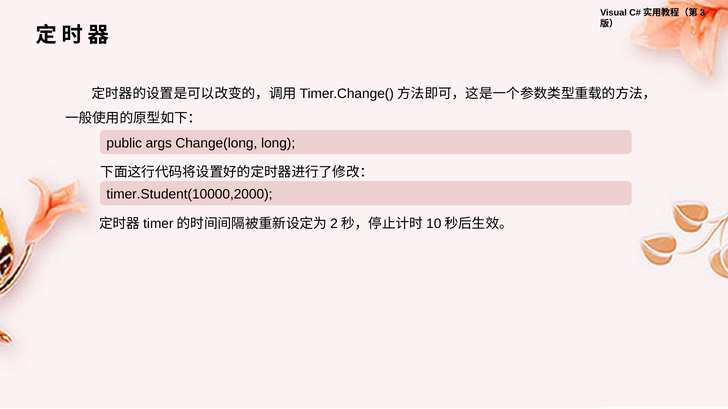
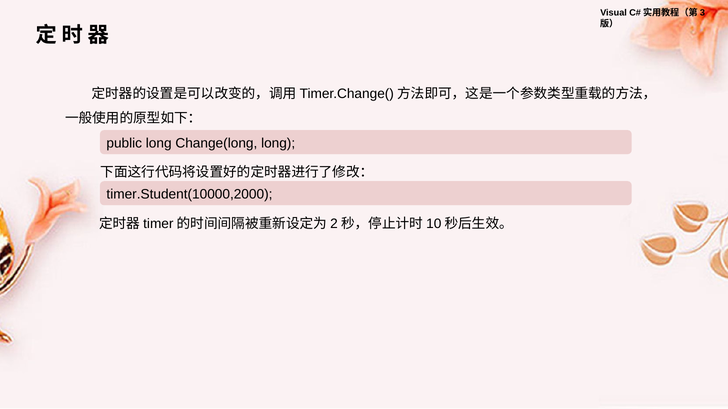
public args: args -> long
